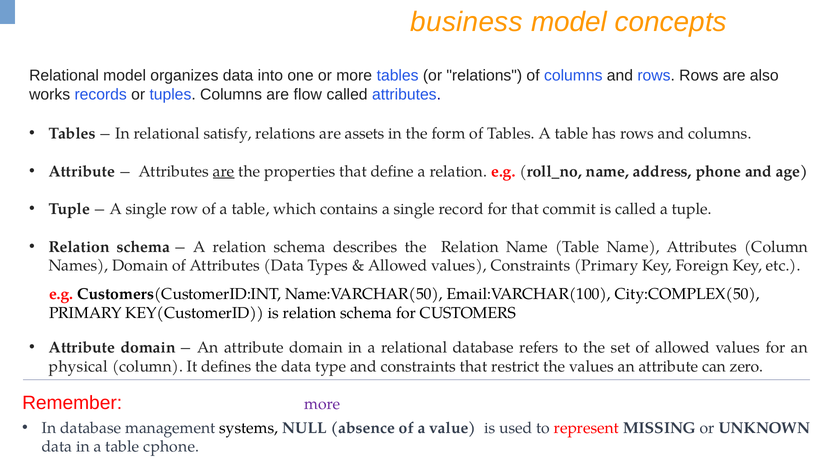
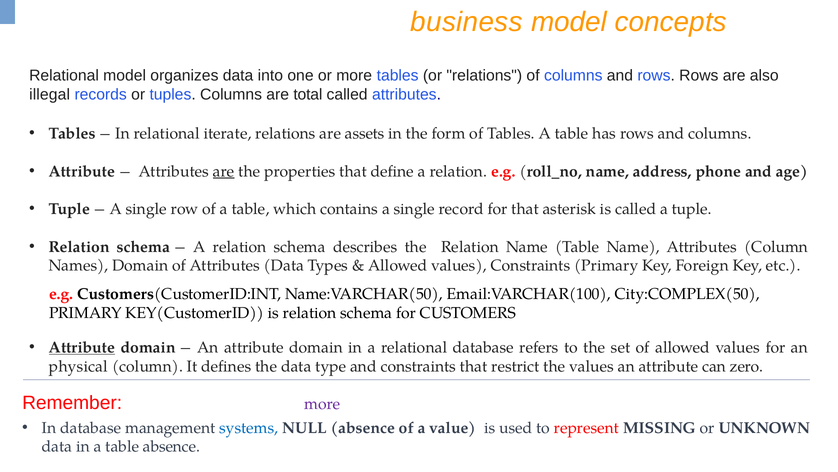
works: works -> illegal
flow: flow -> total
satisfy: satisfy -> iterate
commit: commit -> asterisk
Attribute at (82, 347) underline: none -> present
systems colour: black -> blue
table cphone: cphone -> absence
